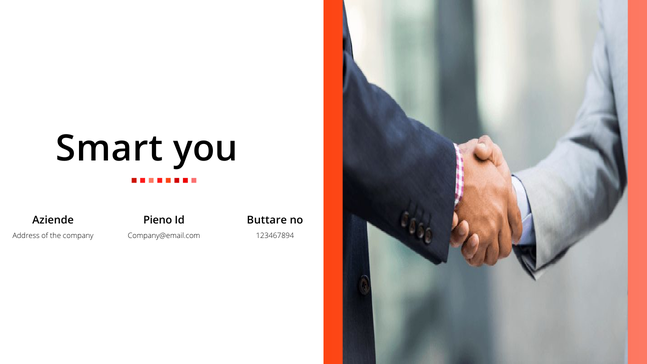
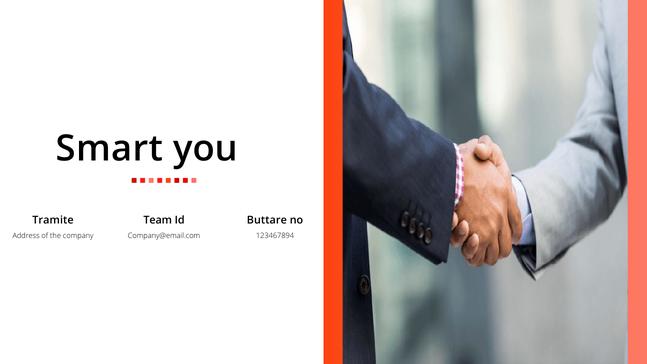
Aziende: Aziende -> Tramite
Pieno: Pieno -> Team
